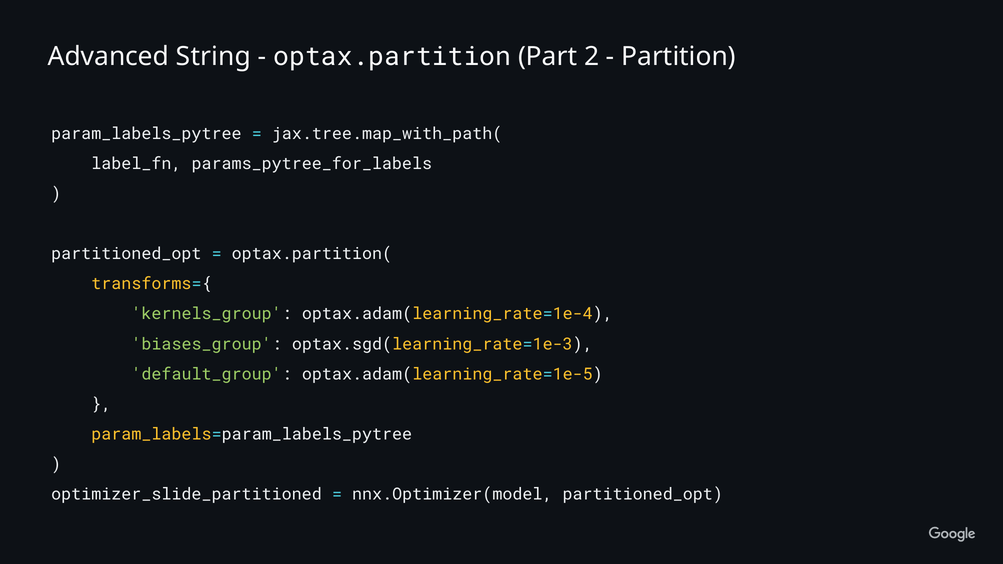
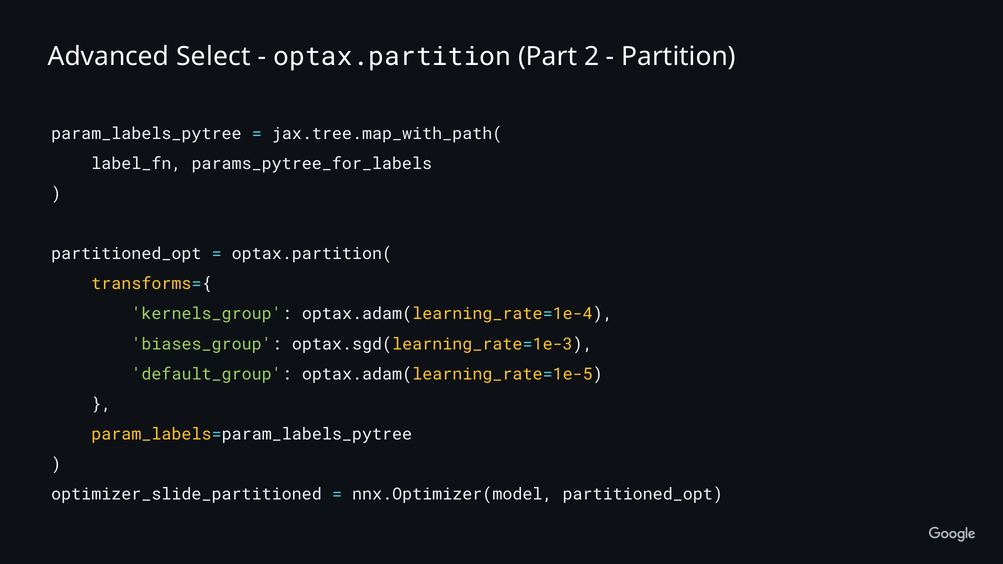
String: String -> Select
